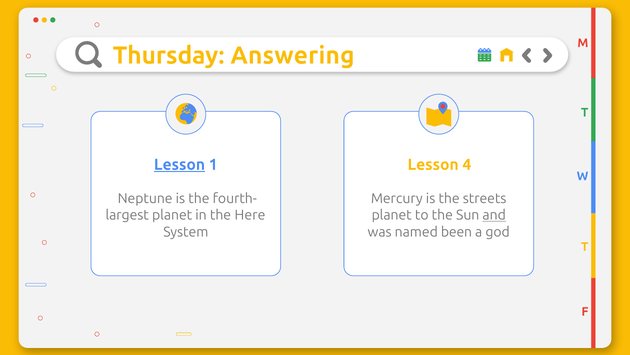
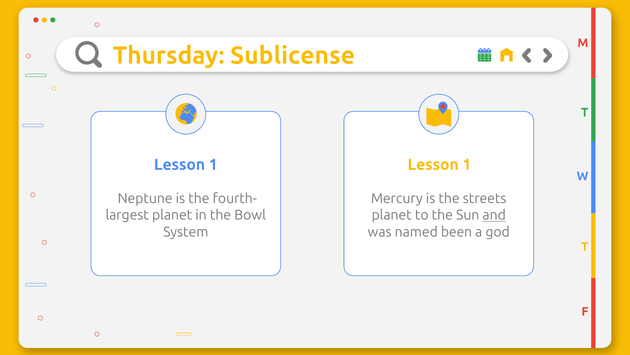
Answering: Answering -> Sublicense
Lesson at (179, 164) underline: present -> none
1 Lesson 4: 4 -> 1
Here: Here -> Bowl
